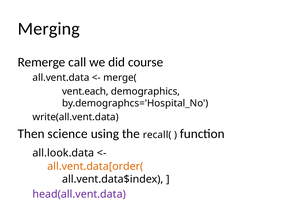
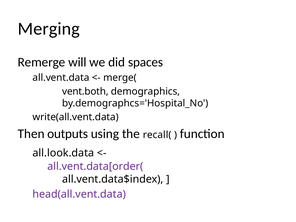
call: call -> will
course: course -> spaces
vent.each: vent.each -> vent.both
science: science -> outputs
all.vent.data[order( colour: orange -> purple
